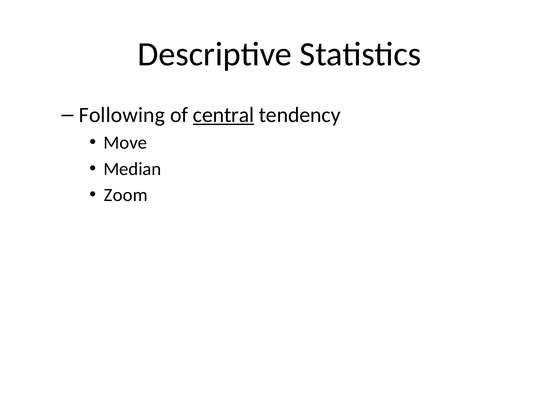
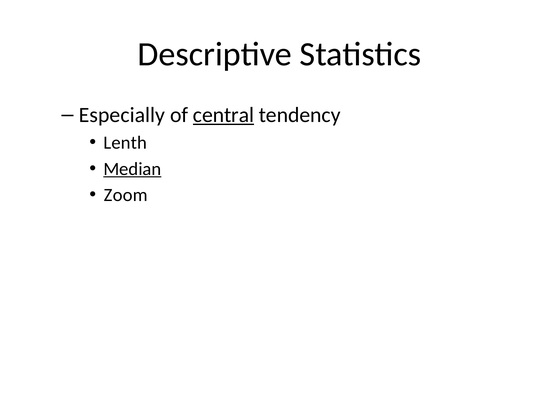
Following: Following -> Especially
Move: Move -> Lenth
Median underline: none -> present
